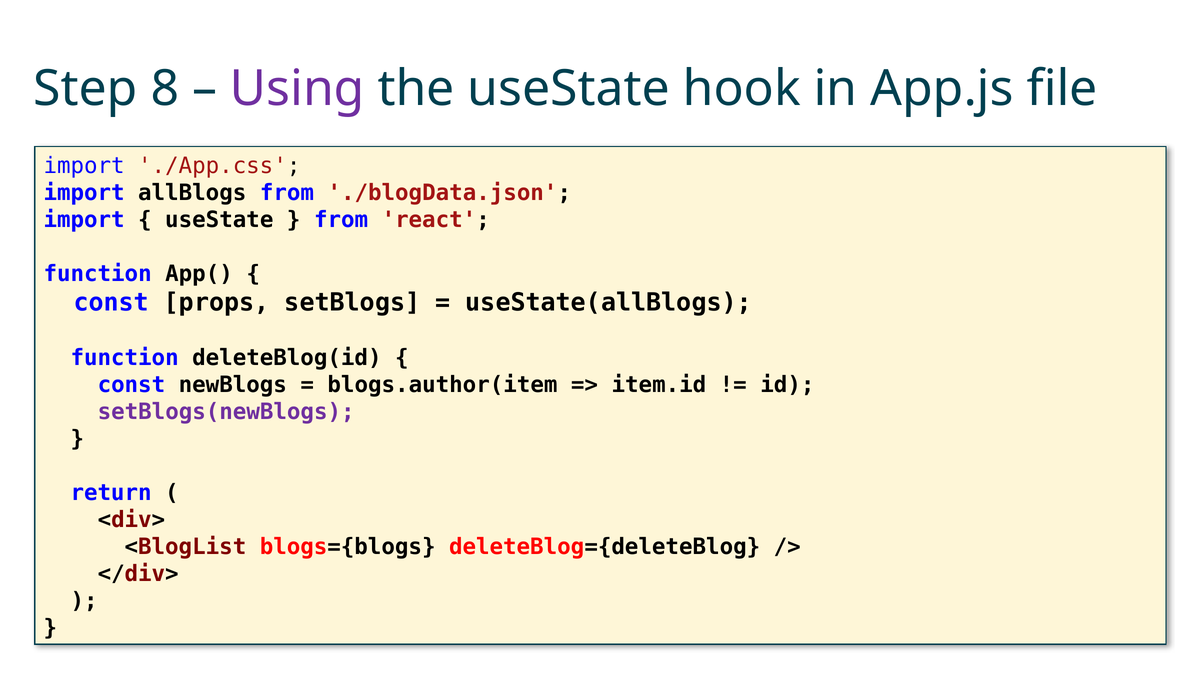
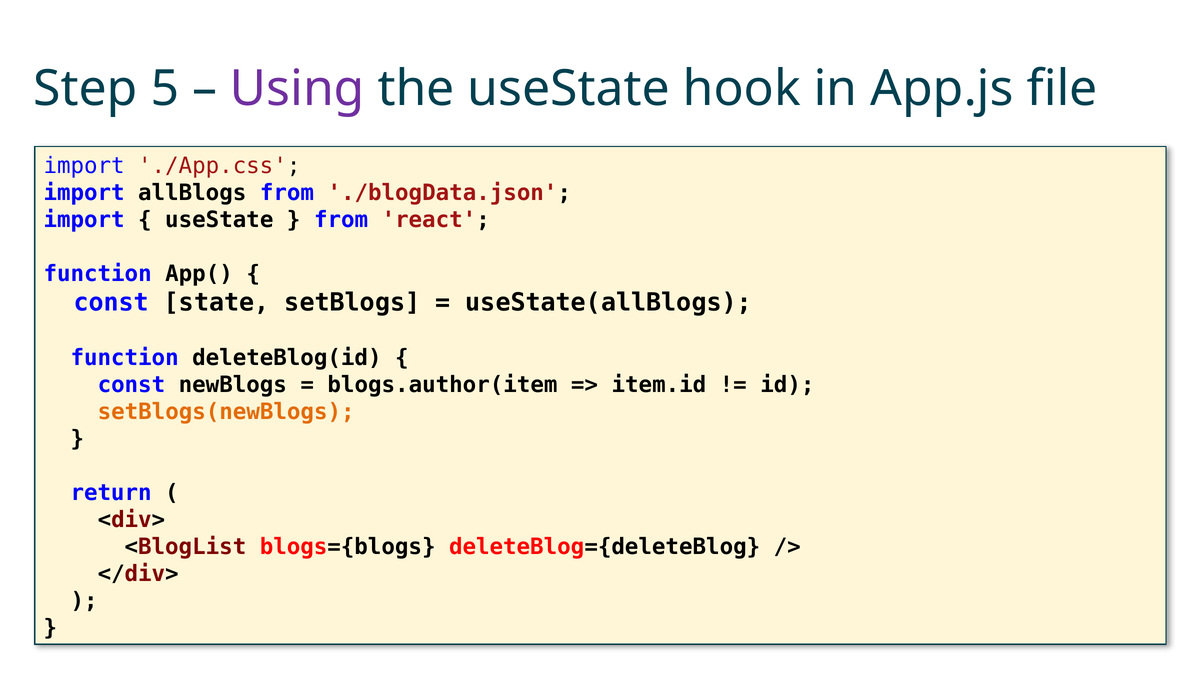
8: 8 -> 5
props: props -> state
setBlogs(newBlogs colour: purple -> orange
